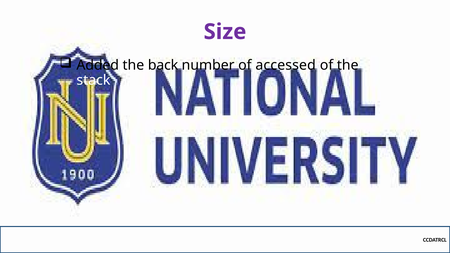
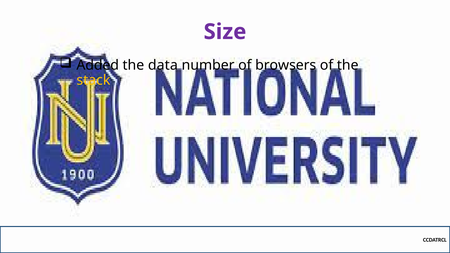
back: back -> data
accessed: accessed -> browsers
stack colour: white -> yellow
